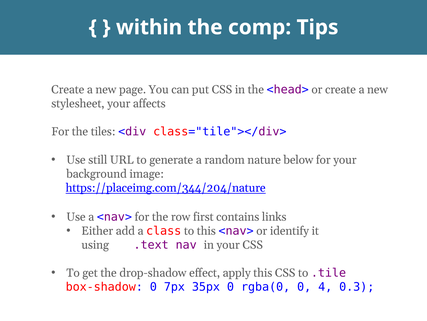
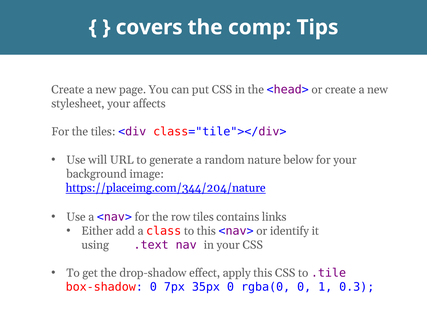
within: within -> covers
still: still -> will
row first: first -> tiles
4: 4 -> 1
